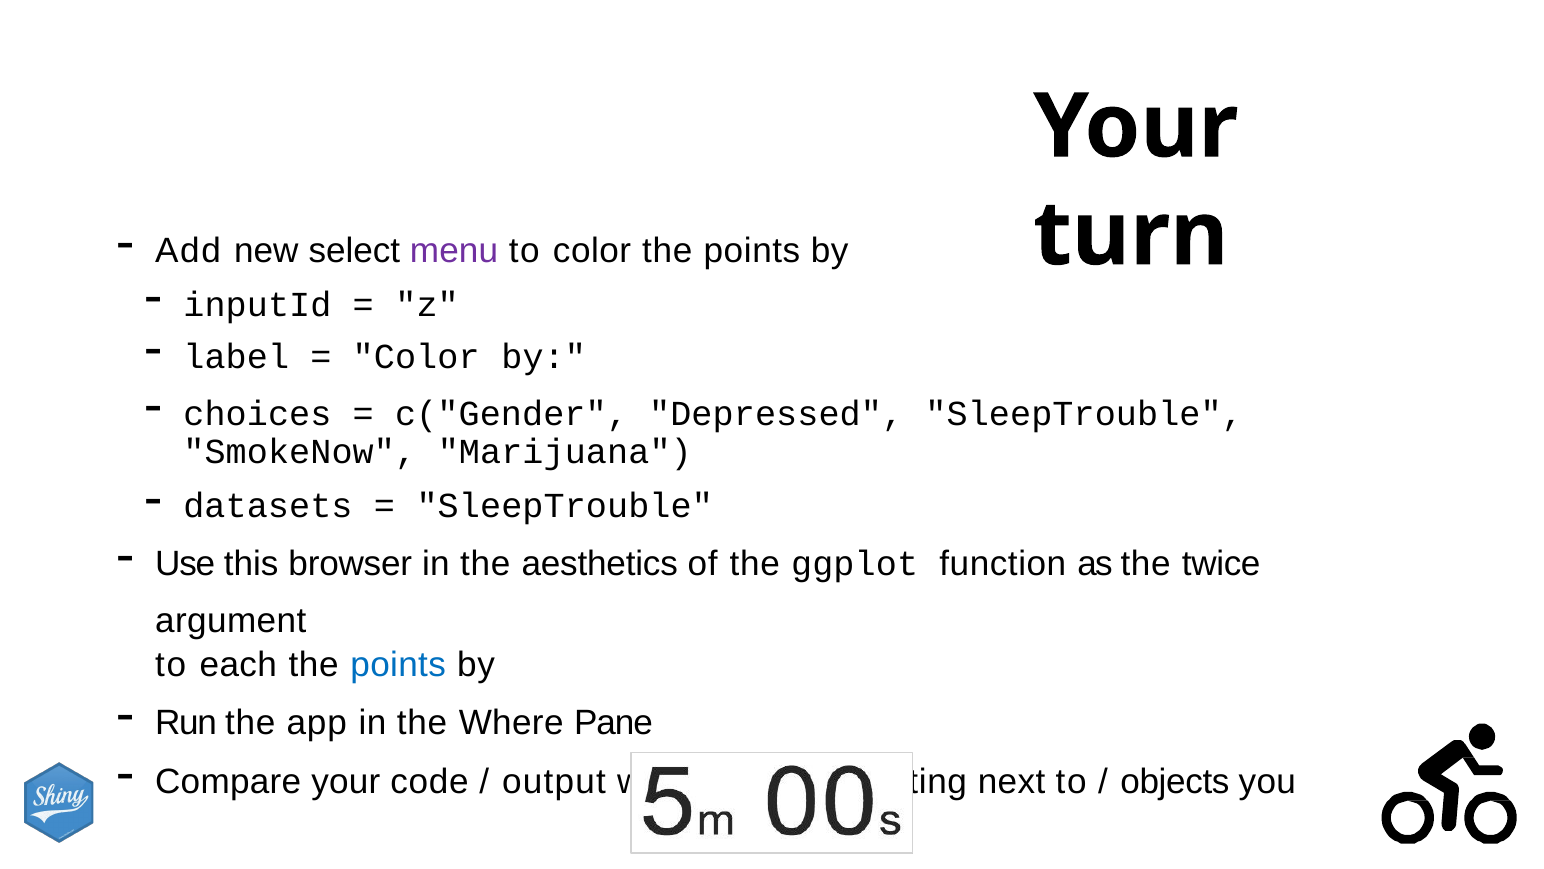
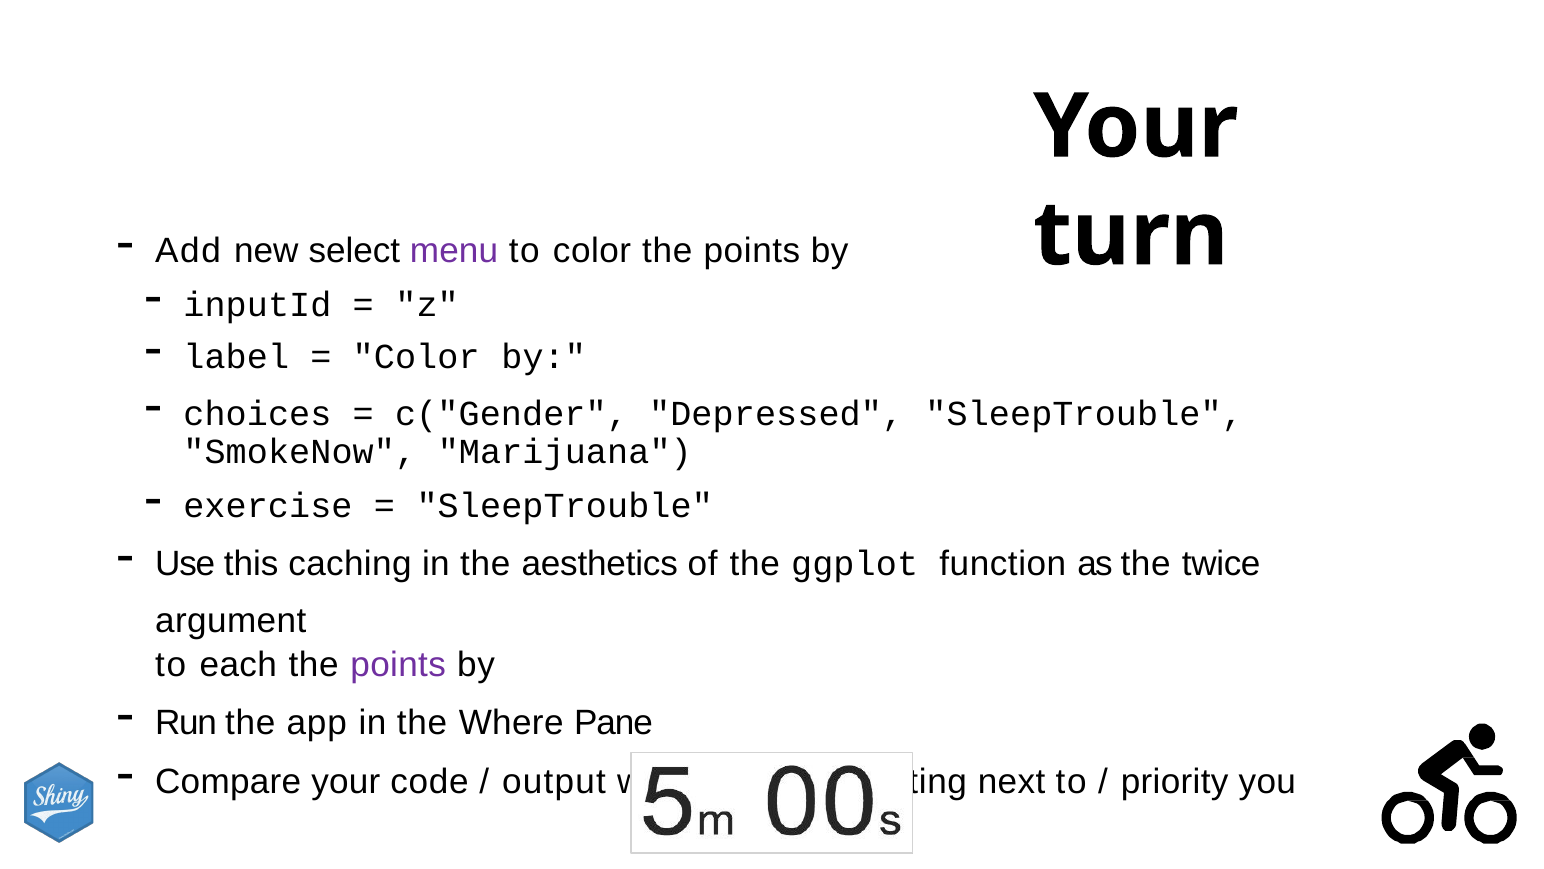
datasets: datasets -> exercise
browser: browser -> caching
points at (398, 665) colour: blue -> purple
objects: objects -> priority
